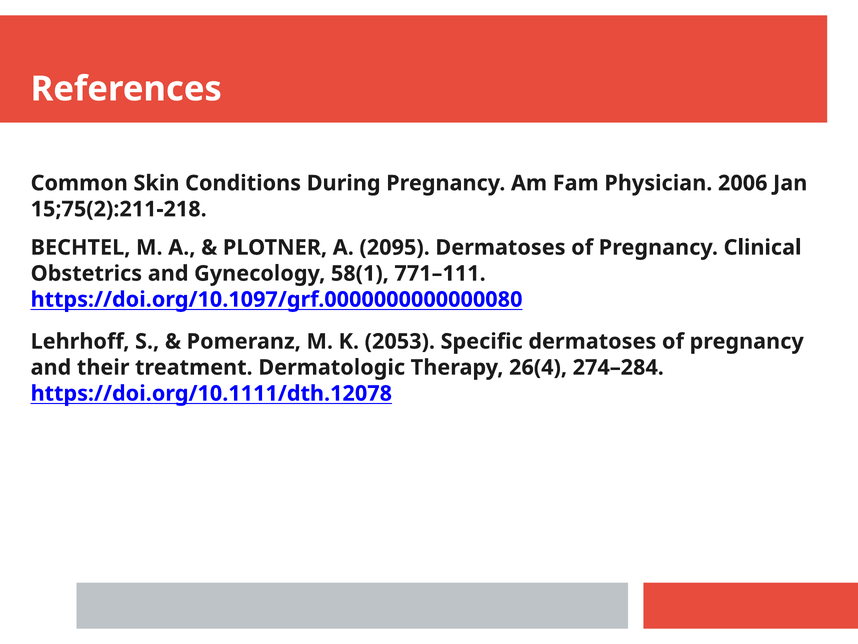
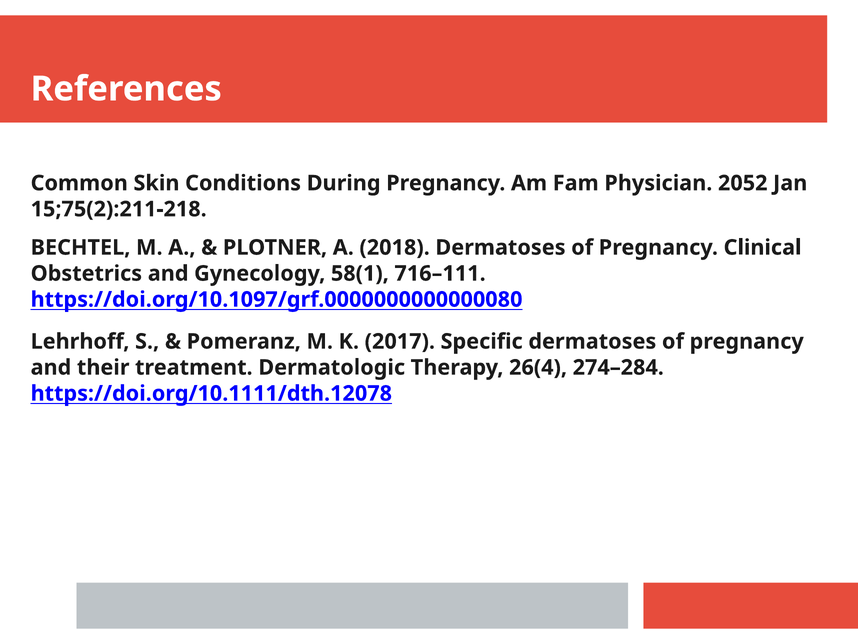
2006: 2006 -> 2052
2095: 2095 -> 2018
771–111: 771–111 -> 716–111
2053: 2053 -> 2017
